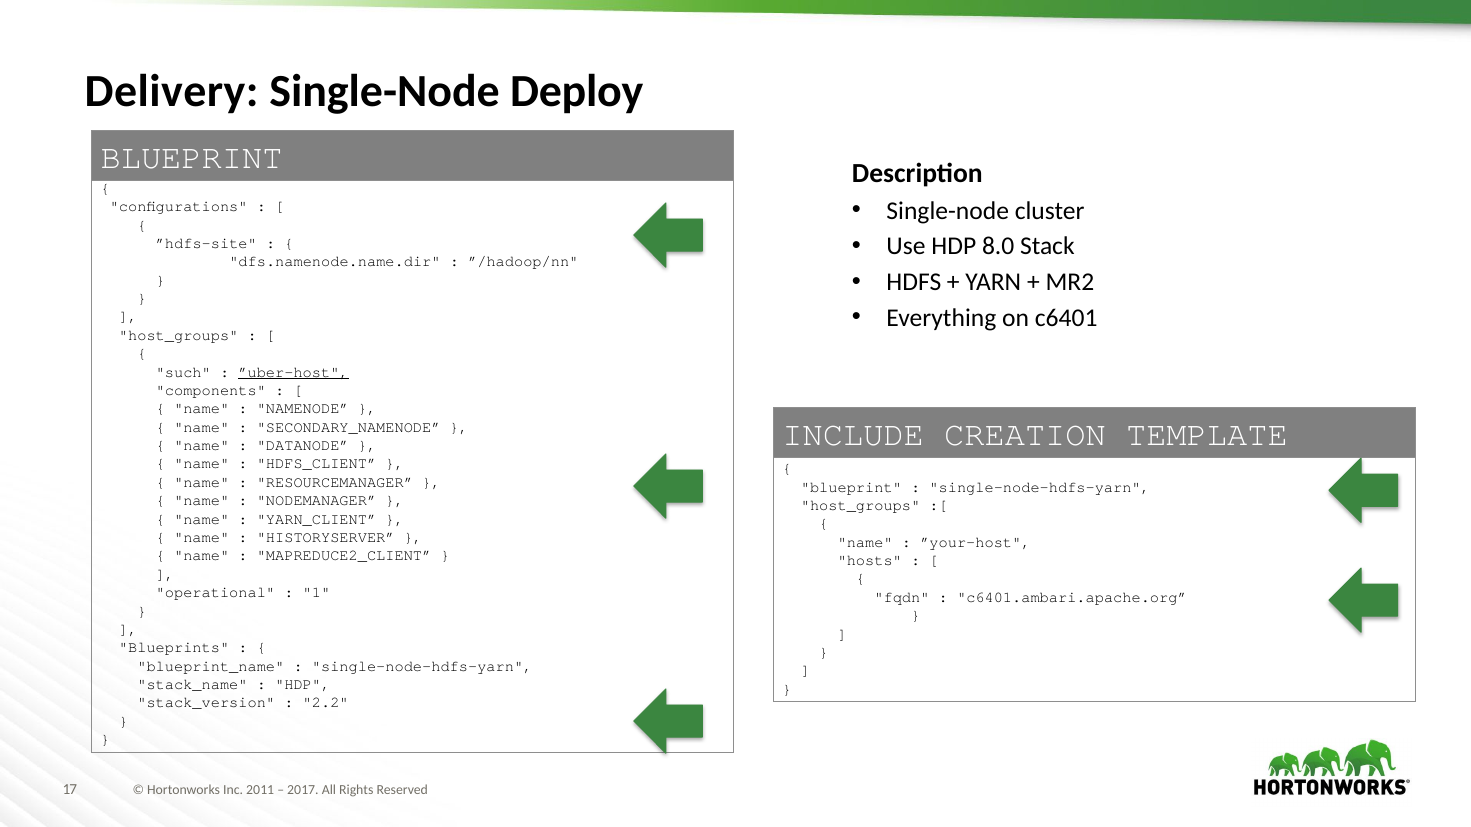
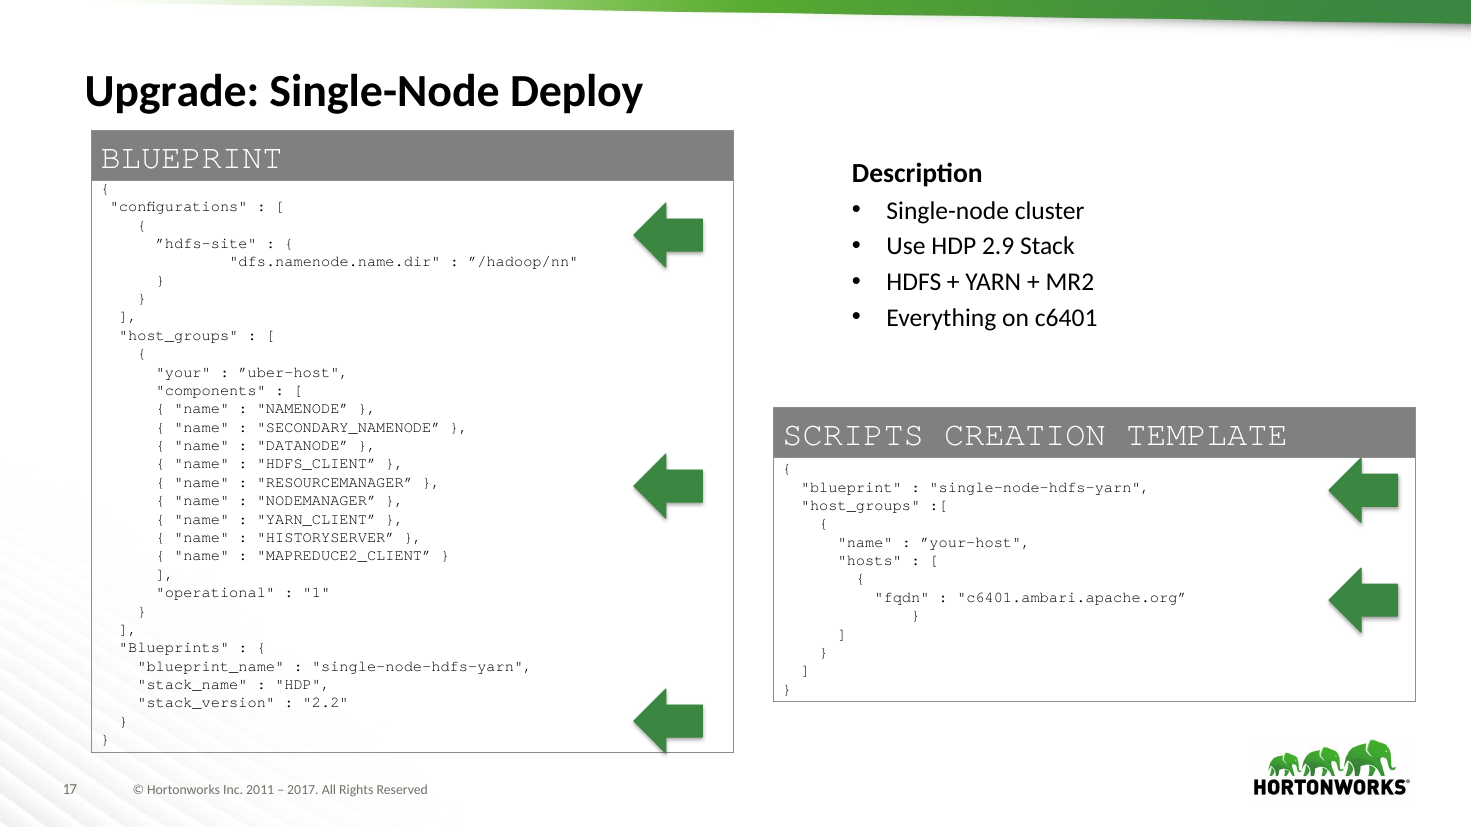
Delivery: Delivery -> Upgrade
8.0: 8.0 -> 2.9
such: such -> your
”uber-host underline: present -> none
INCLUDE: INCLUDE -> SCRIPTS
